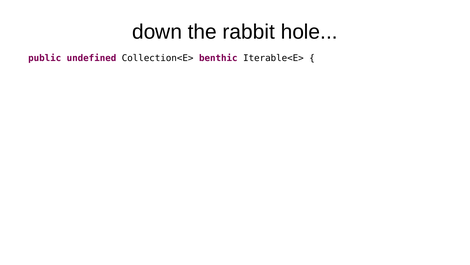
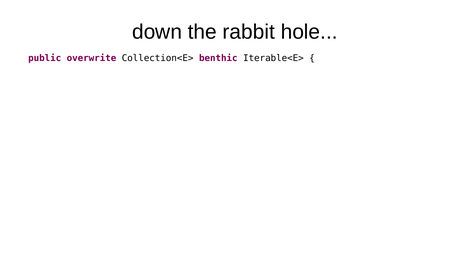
undefined: undefined -> overwrite
